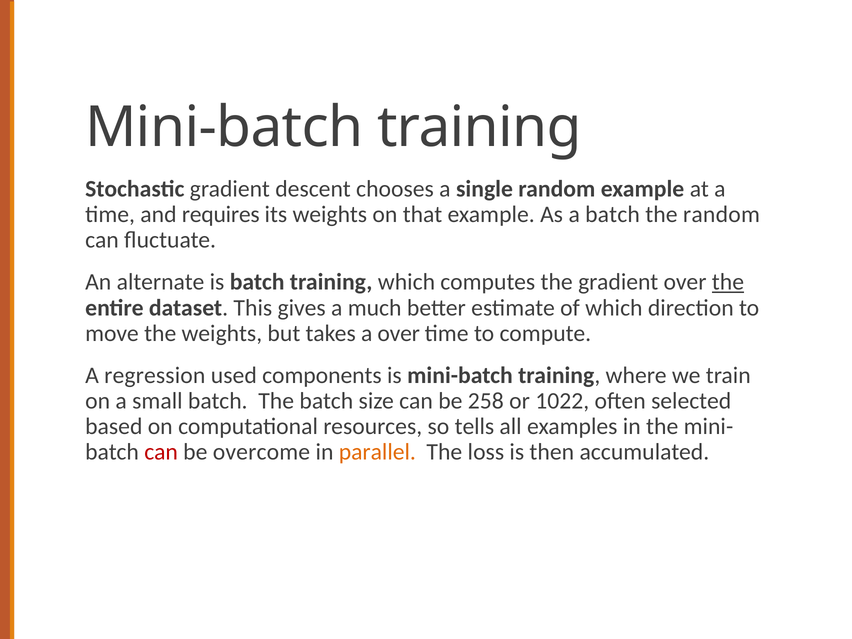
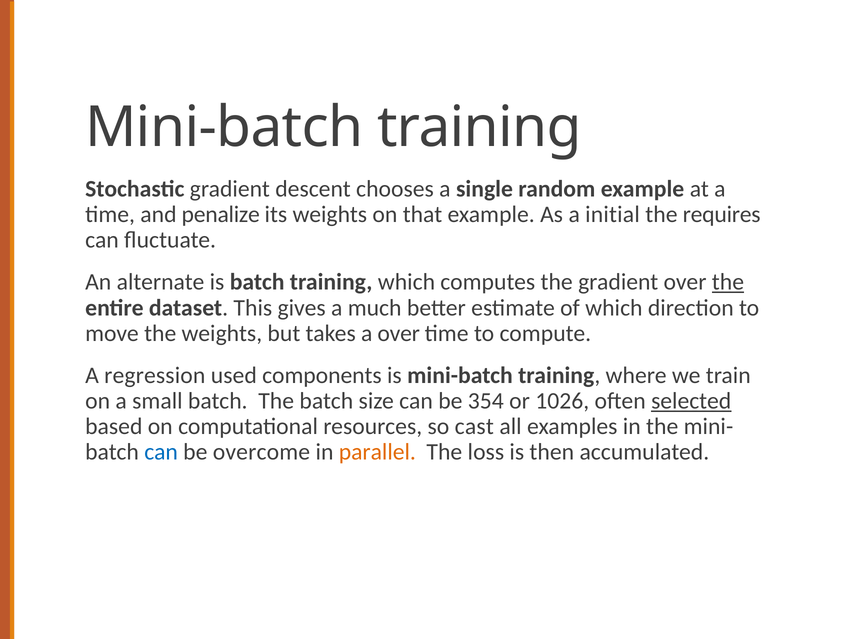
requires: requires -> penalize
a batch: batch -> initial
the random: random -> requires
258: 258 -> 354
1022: 1022 -> 1026
selected underline: none -> present
tells: tells -> cast
can at (161, 452) colour: red -> blue
